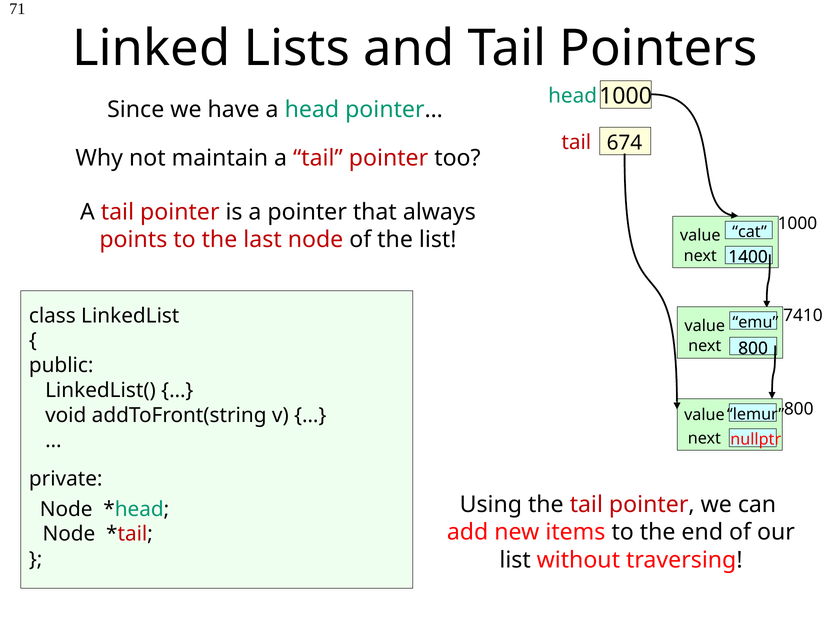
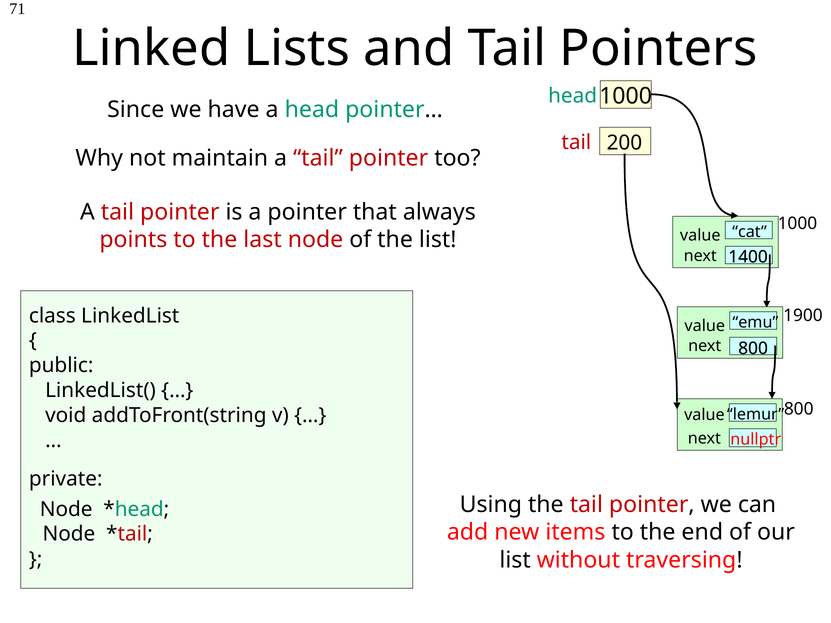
674: 674 -> 200
7410: 7410 -> 1900
